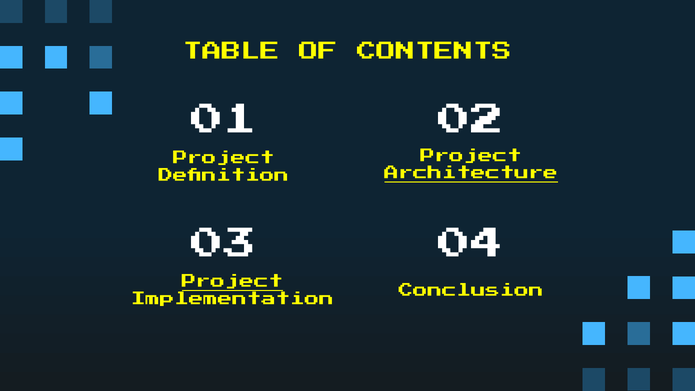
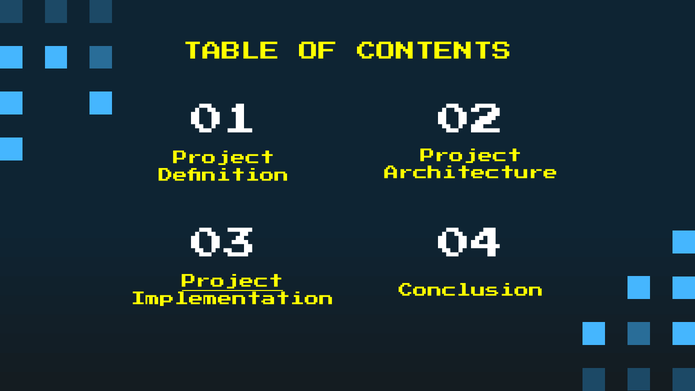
Architecture underline: present -> none
